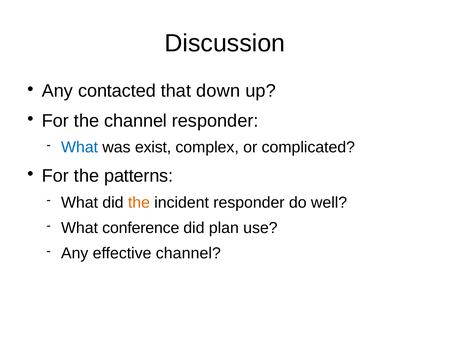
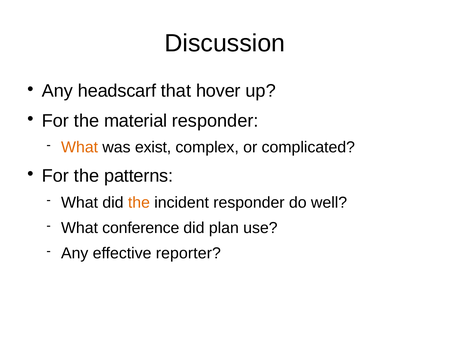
contacted: contacted -> headscarf
down: down -> hover
the channel: channel -> material
What at (80, 148) colour: blue -> orange
effective channel: channel -> reporter
